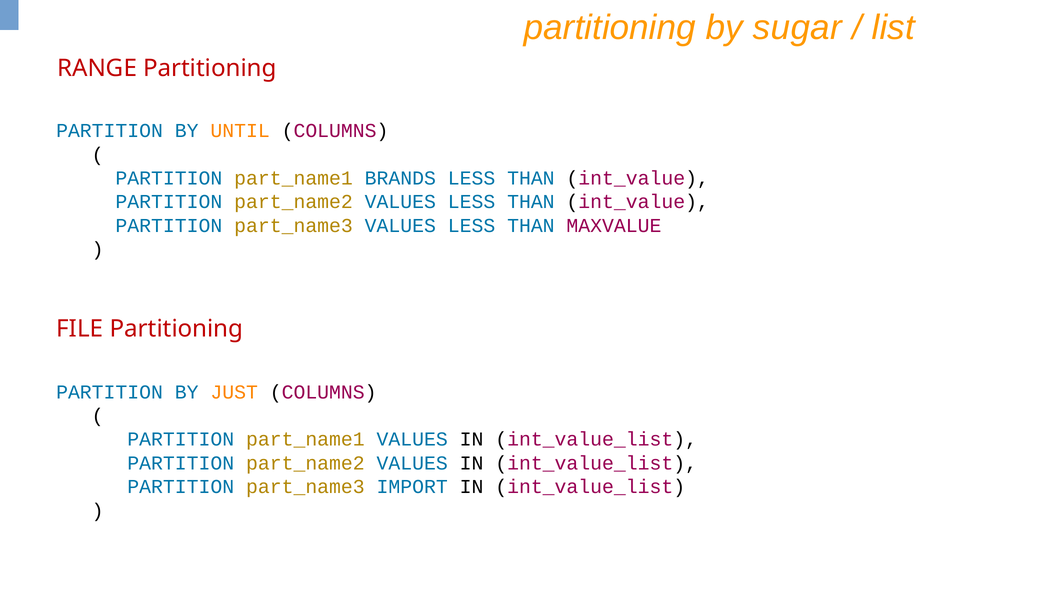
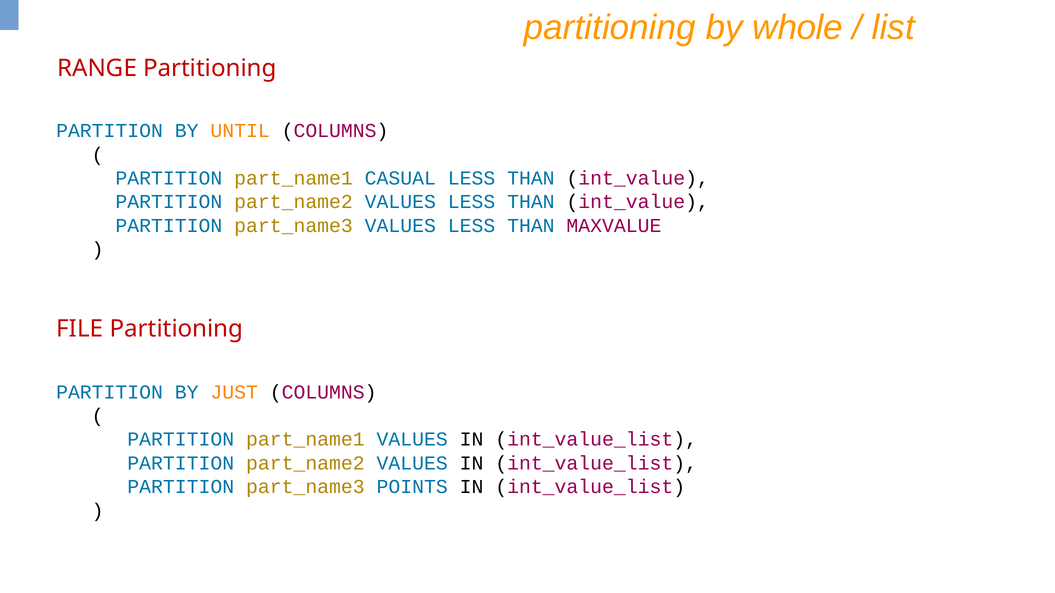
sugar: sugar -> whole
BRANDS: BRANDS -> CASUAL
IMPORT: IMPORT -> POINTS
